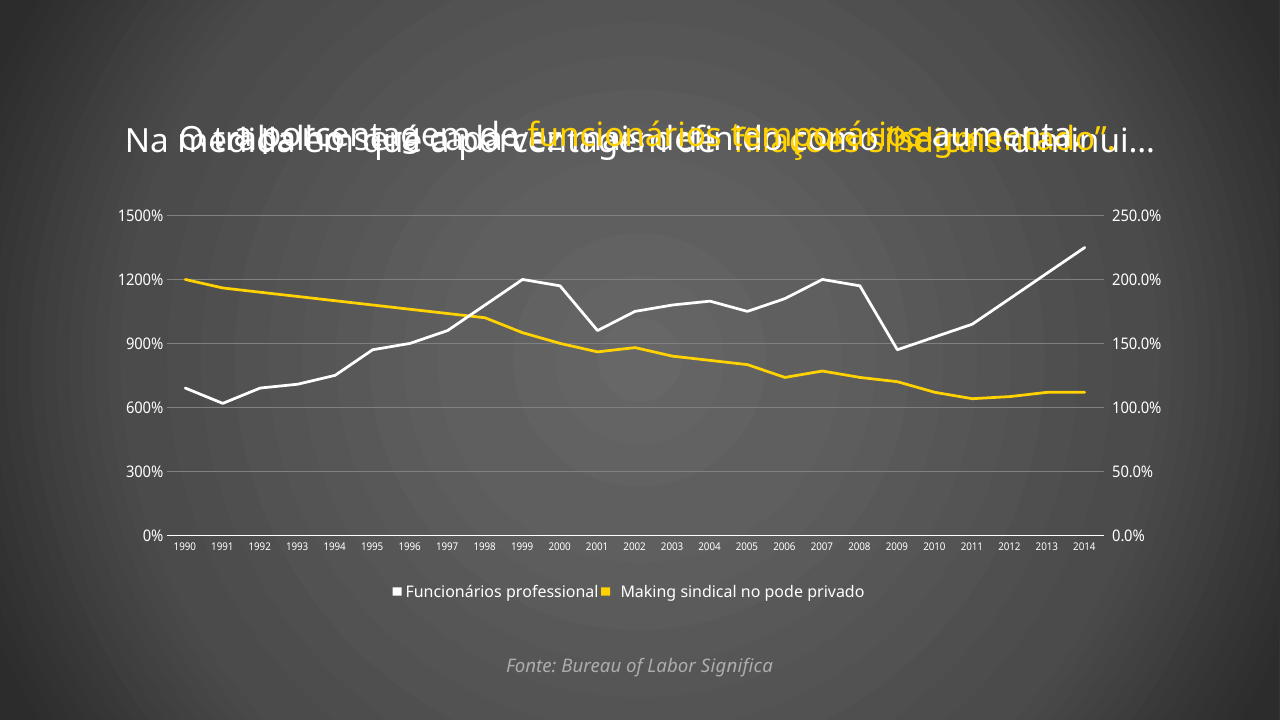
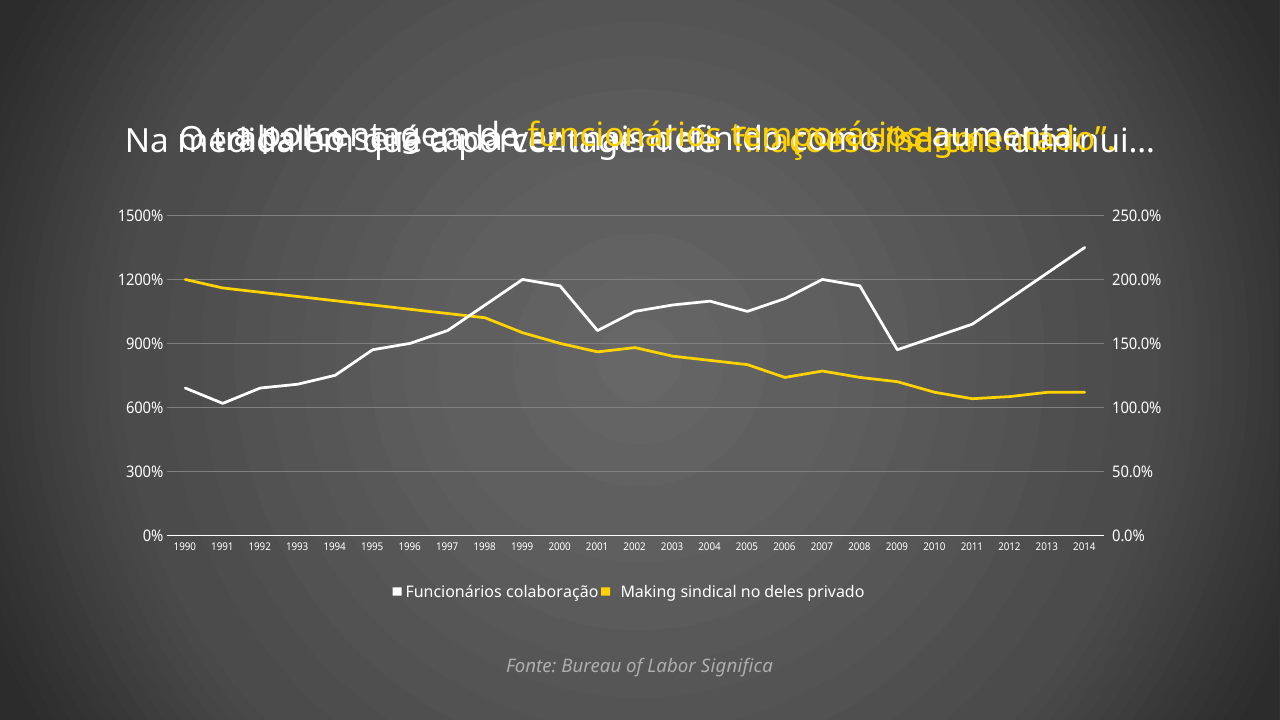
professional: professional -> colaboração
pode: pode -> deles
